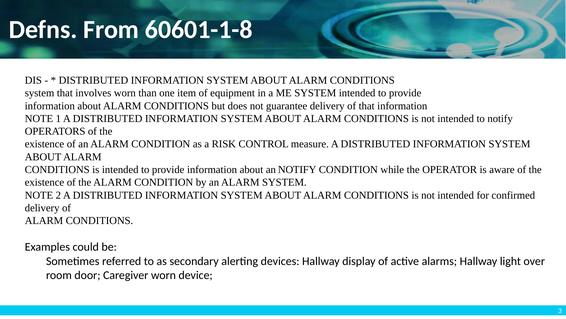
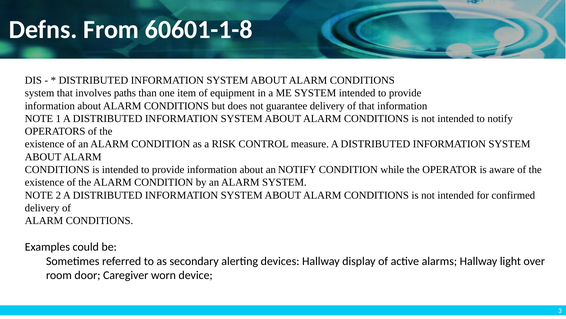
involves worn: worn -> paths
